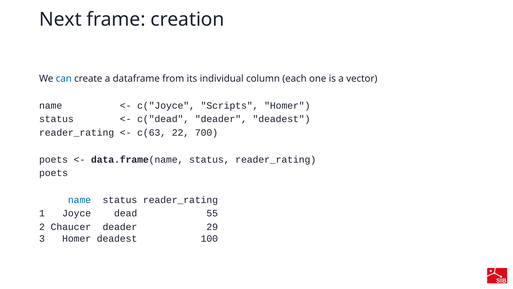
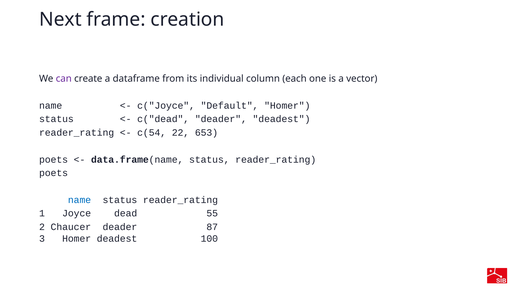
can colour: blue -> purple
Scripts: Scripts -> Default
c(63: c(63 -> c(54
700: 700 -> 653
29: 29 -> 87
